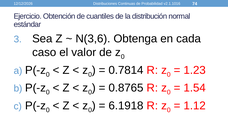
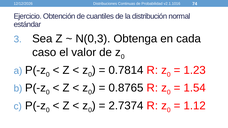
N(3,6: N(3,6 -> N(0,3
6.1918: 6.1918 -> 2.7374
